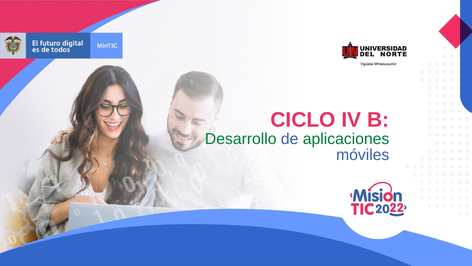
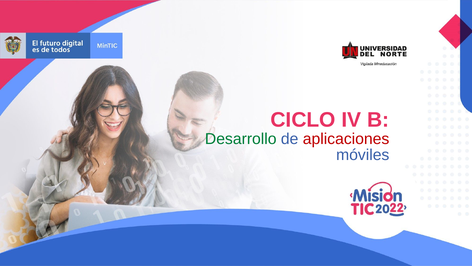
aplicaciones colour: green -> red
